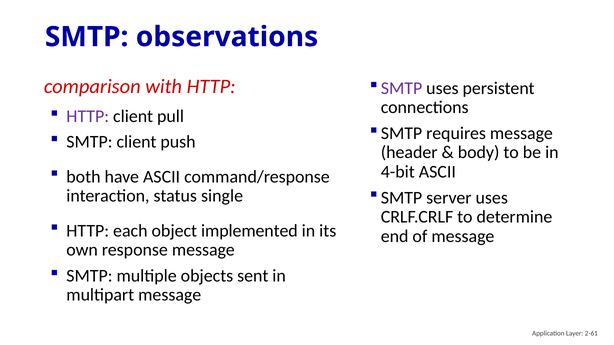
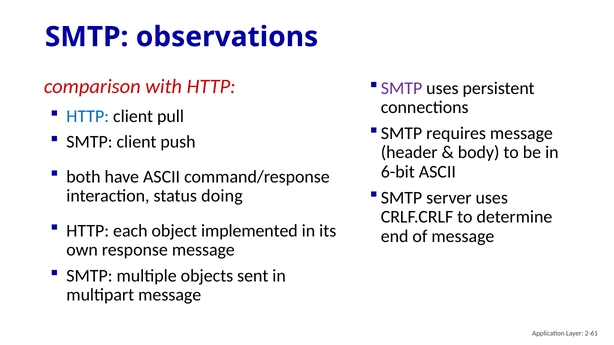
HTTP at (88, 116) colour: purple -> blue
4-bit: 4-bit -> 6-bit
single: single -> doing
